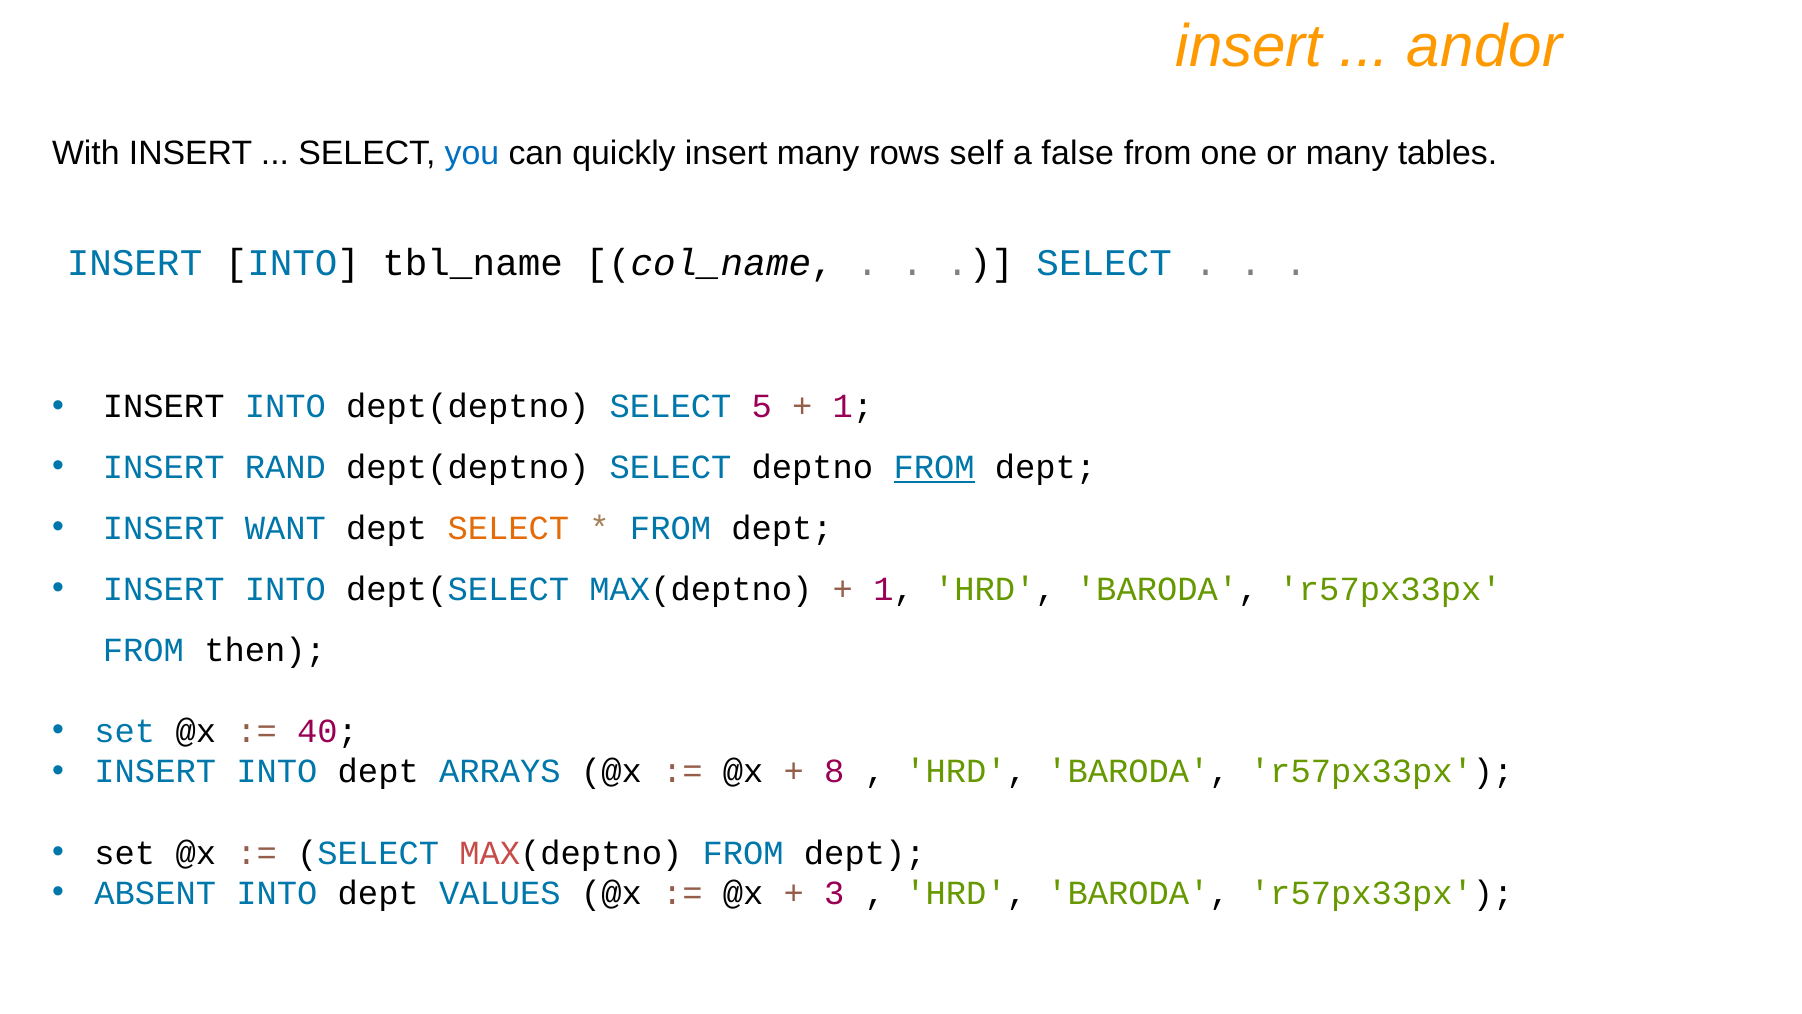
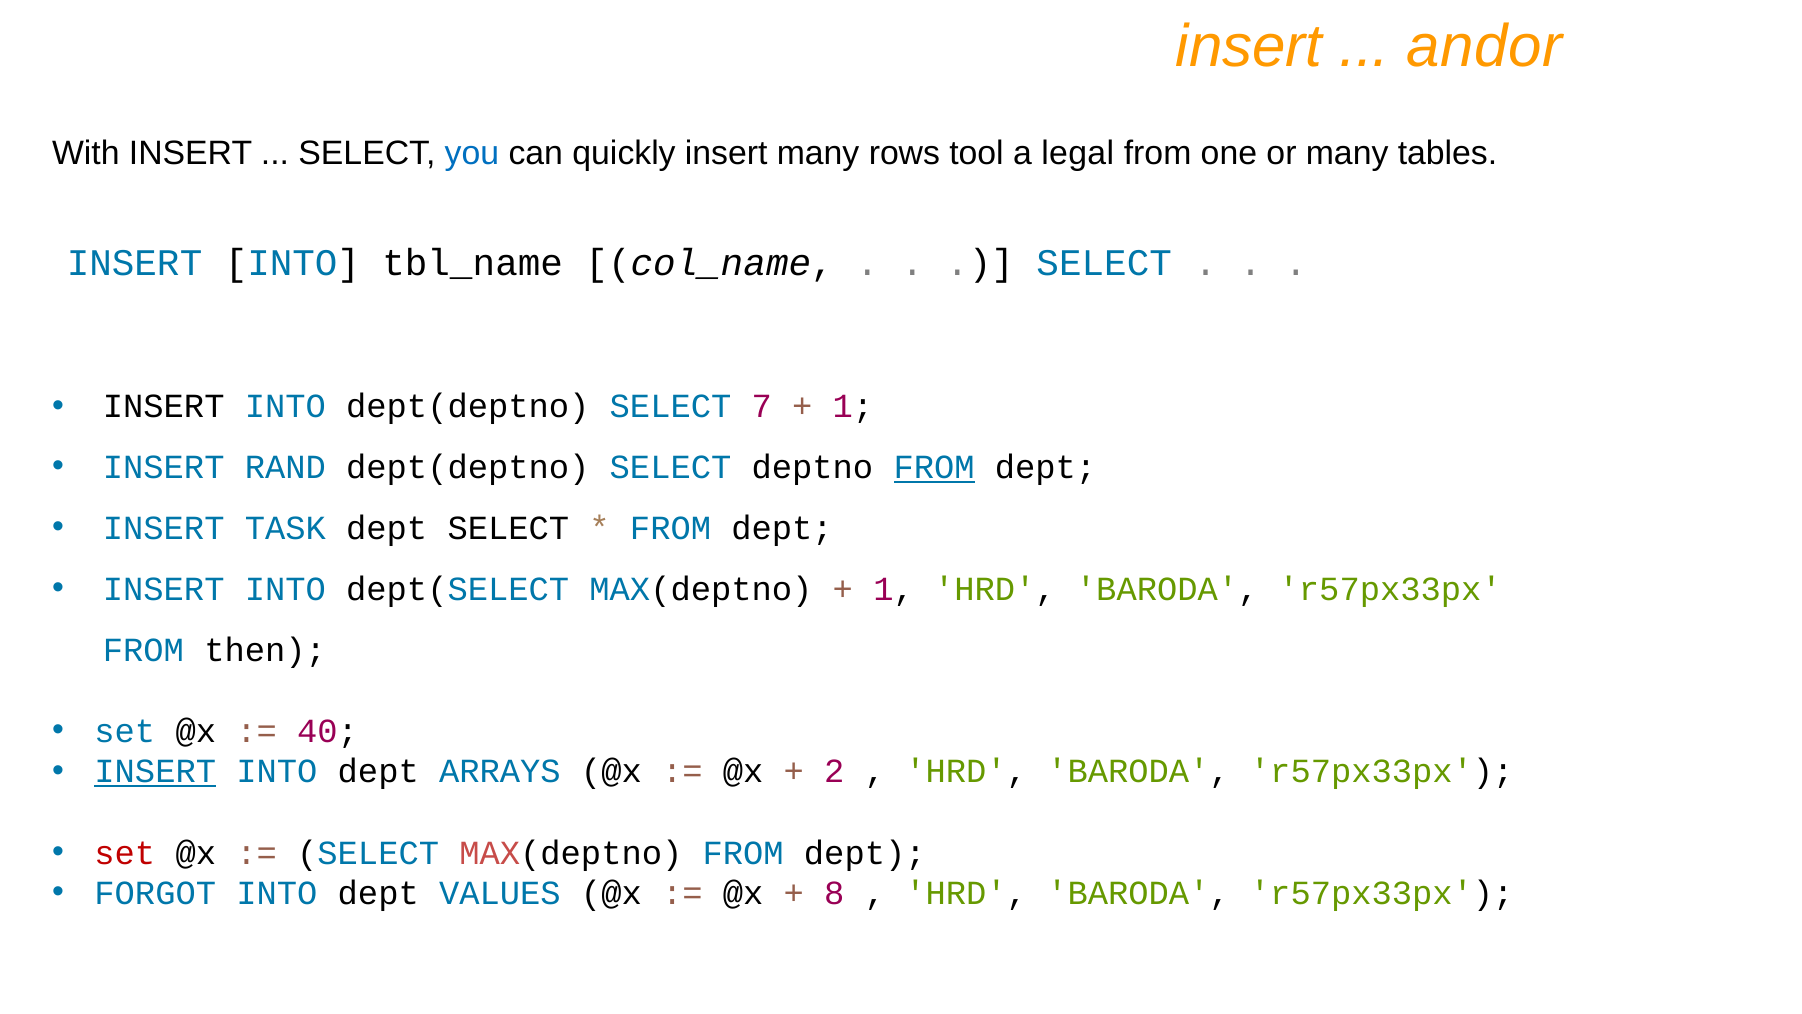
self: self -> tool
false: false -> legal
5: 5 -> 7
WANT: WANT -> TASK
SELECT at (508, 528) colour: orange -> black
INSERT at (155, 772) underline: none -> present
8: 8 -> 2
set at (125, 853) colour: black -> red
ABSENT: ABSENT -> FORGOT
3: 3 -> 8
